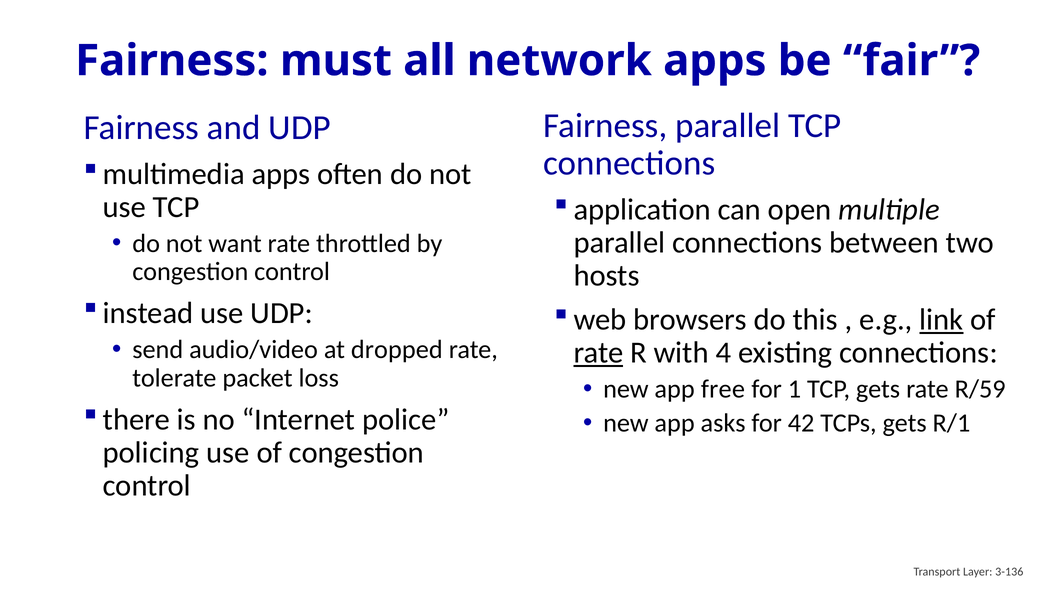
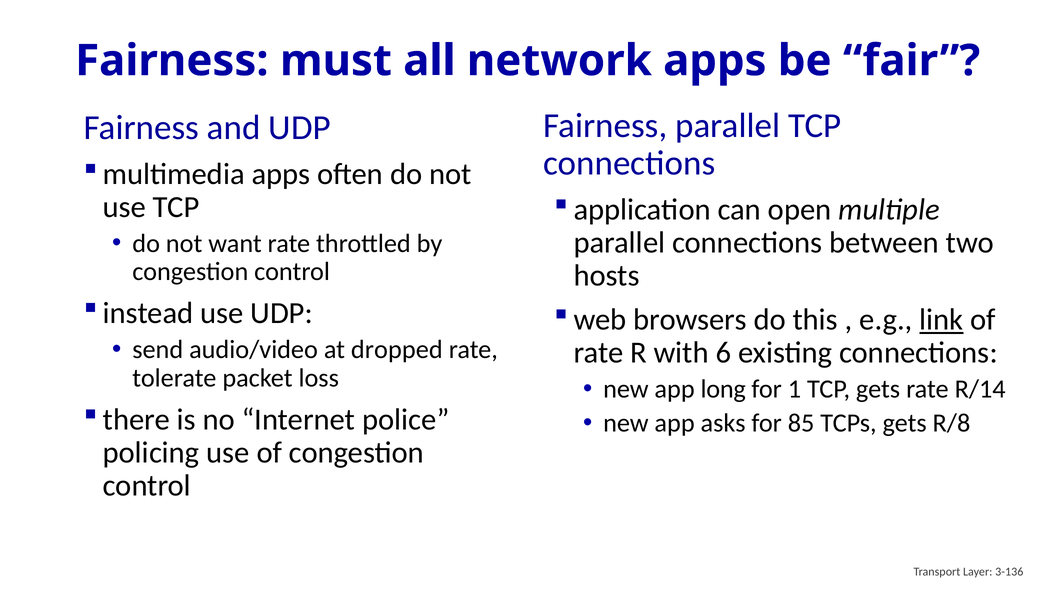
rate at (599, 353) underline: present -> none
4: 4 -> 6
free: free -> long
R/59: R/59 -> R/14
42: 42 -> 85
R/1: R/1 -> R/8
